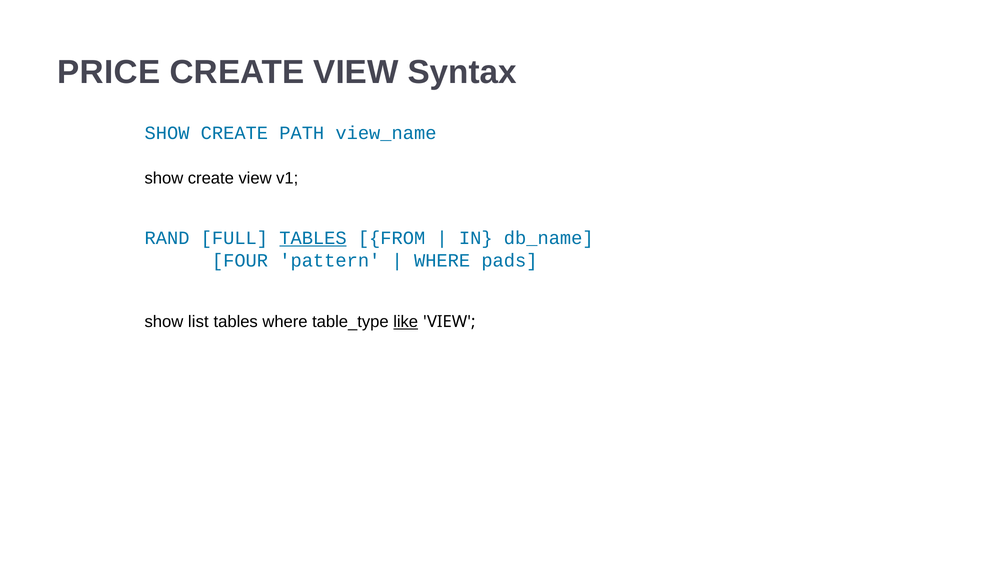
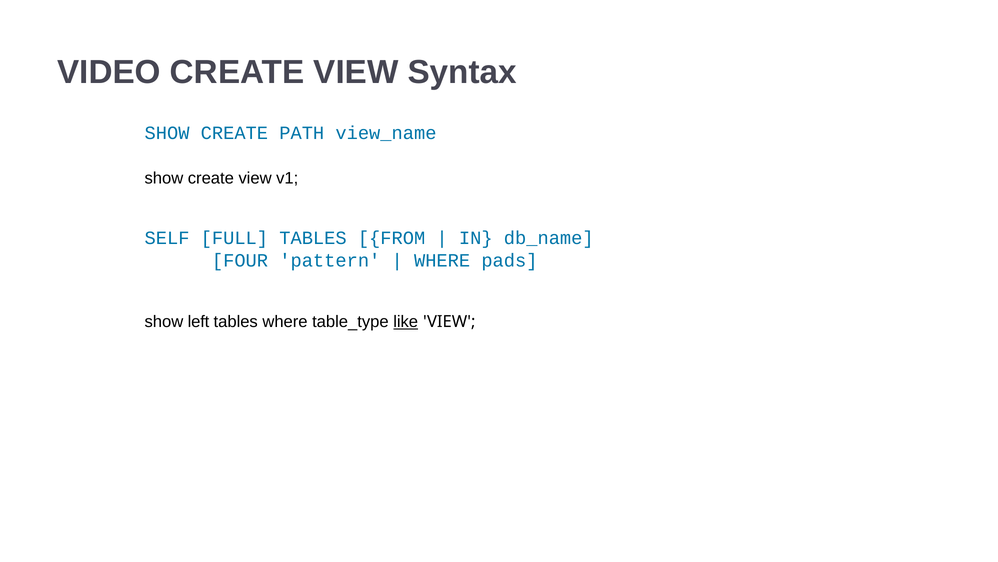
PRICE: PRICE -> VIDEO
RAND: RAND -> SELF
TABLES at (313, 238) underline: present -> none
list: list -> left
